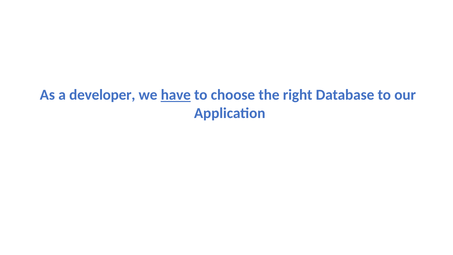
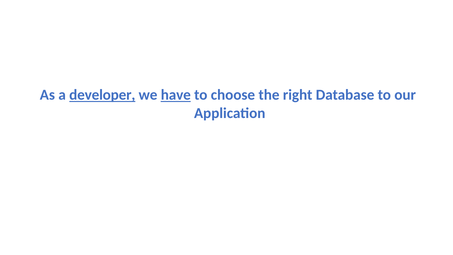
developer underline: none -> present
